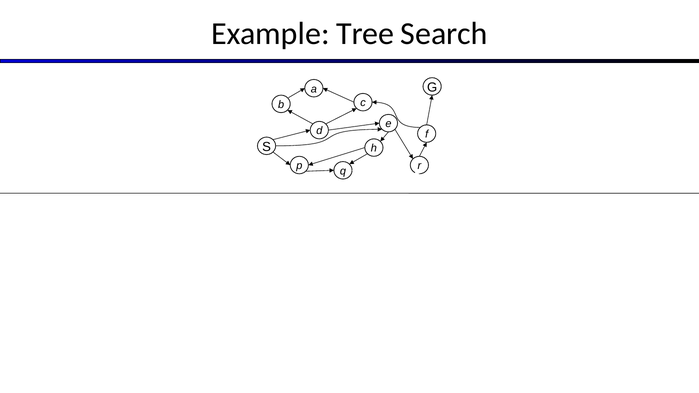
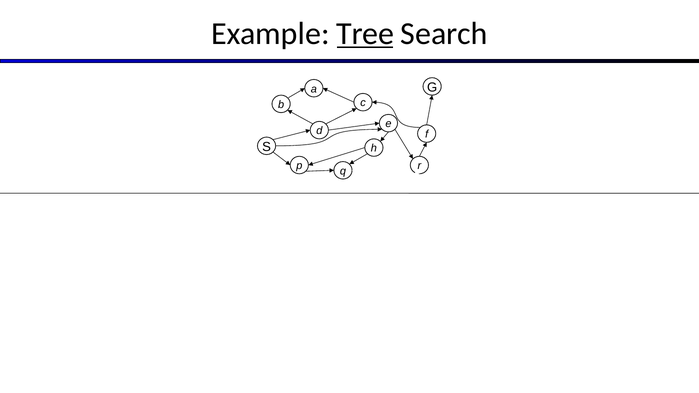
Tree underline: none -> present
